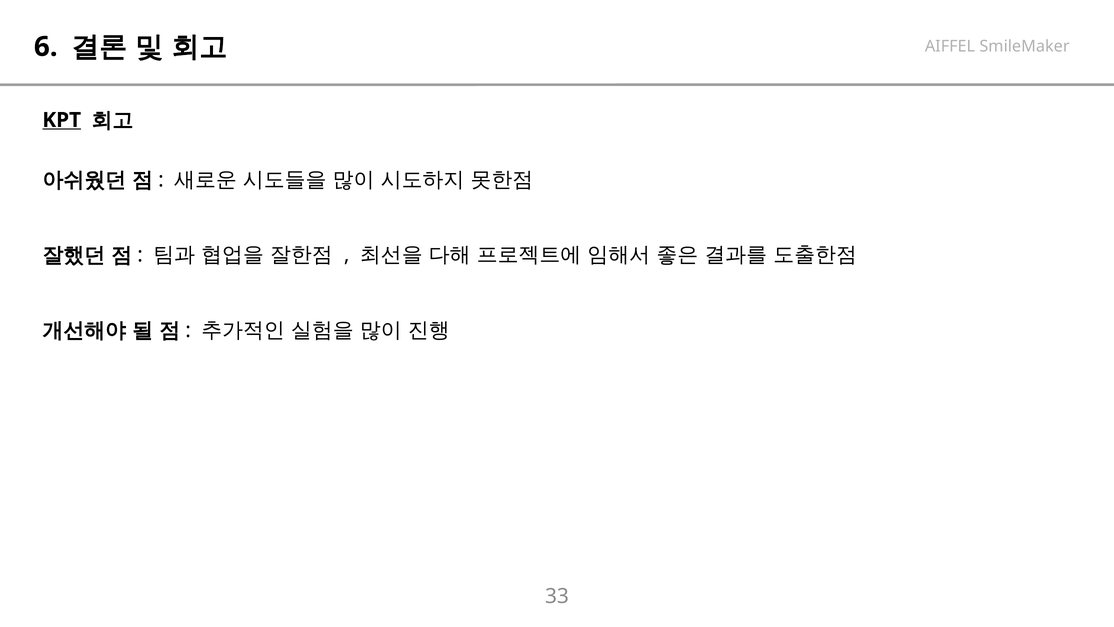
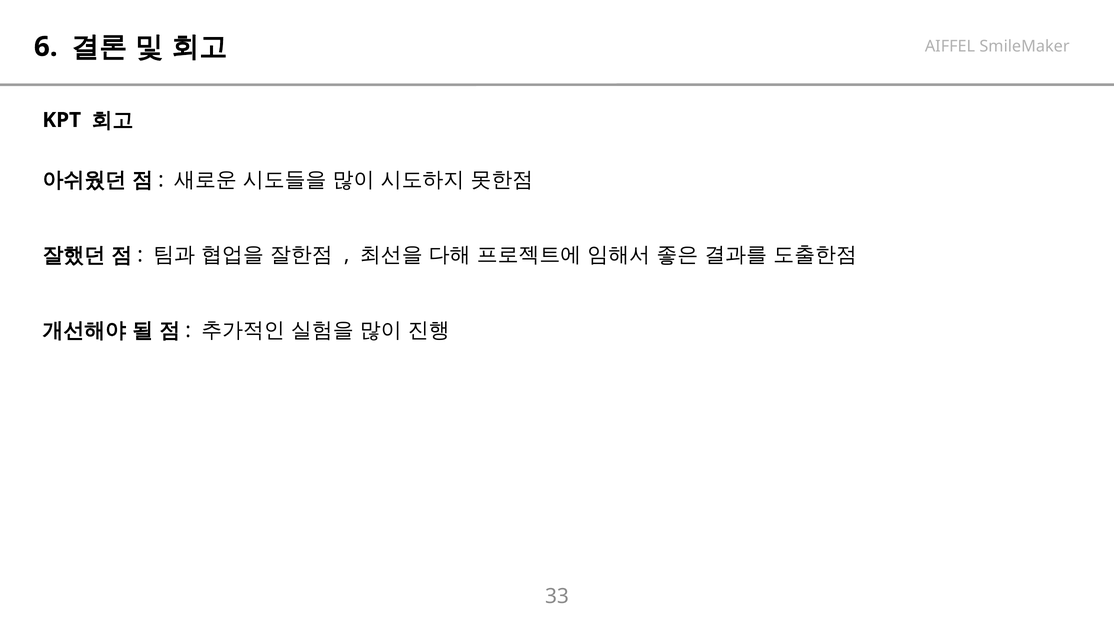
KPT underline: present -> none
